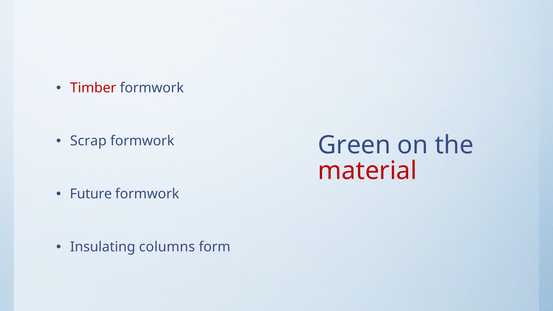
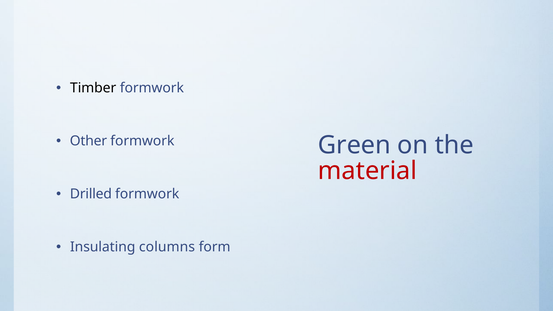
Timber colour: red -> black
Scrap: Scrap -> Other
Future: Future -> Drilled
